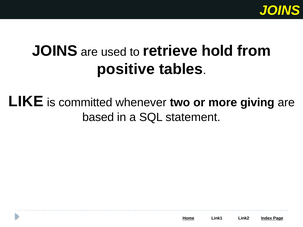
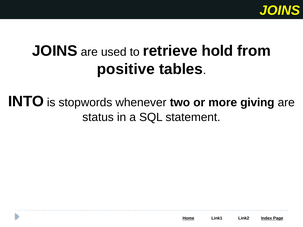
LIKE: LIKE -> INTO
committed: committed -> stopwords
based: based -> status
